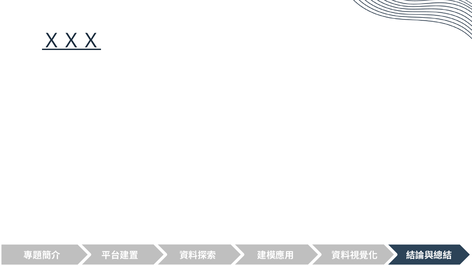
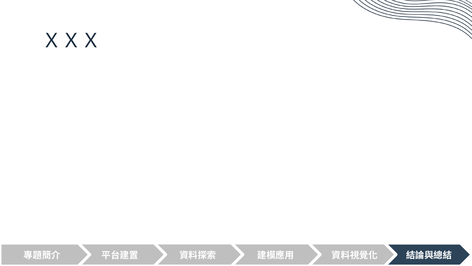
ＸＸＸ underline: present -> none
